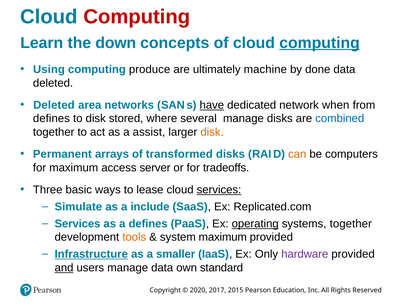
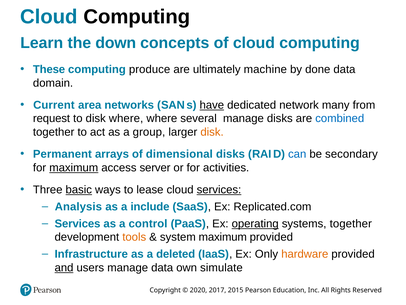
Computing at (137, 17) colour: red -> black
computing at (320, 43) underline: present -> none
Using: Using -> These
deleted at (53, 83): deleted -> domain
Deleted at (54, 105): Deleted -> Current
when: when -> many
defines at (51, 118): defines -> request
disk stored: stored -> where
assist: assist -> group
transformed: transformed -> dimensional
can colour: orange -> blue
computers: computers -> secondary
maximum at (74, 167) underline: none -> present
tradeoffs: tradeoffs -> activities
basic underline: none -> present
Simulate: Simulate -> Analysis
a defines: defines -> control
Infrastructure underline: present -> none
smaller: smaller -> deleted
hardware colour: purple -> orange
standard: standard -> simulate
